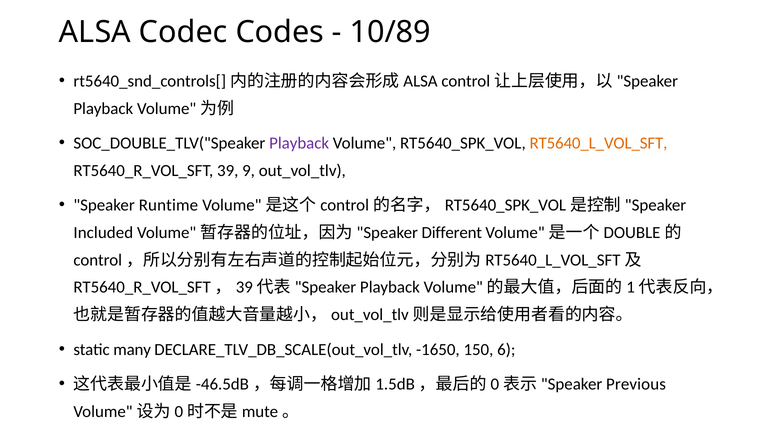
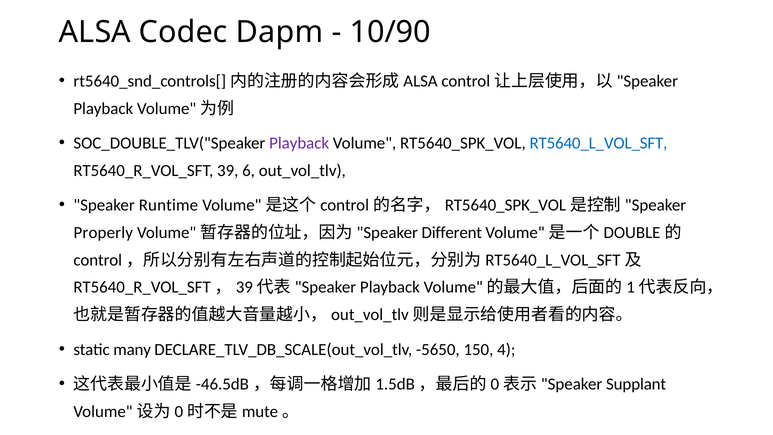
Codes: Codes -> Dapm
10/89: 10/89 -> 10/90
RT5640_L_VOL_SFT colour: orange -> blue
9: 9 -> 6
Included: Included -> Properly
-1650: -1650 -> -5650
6: 6 -> 4
Previous: Previous -> Supplant
